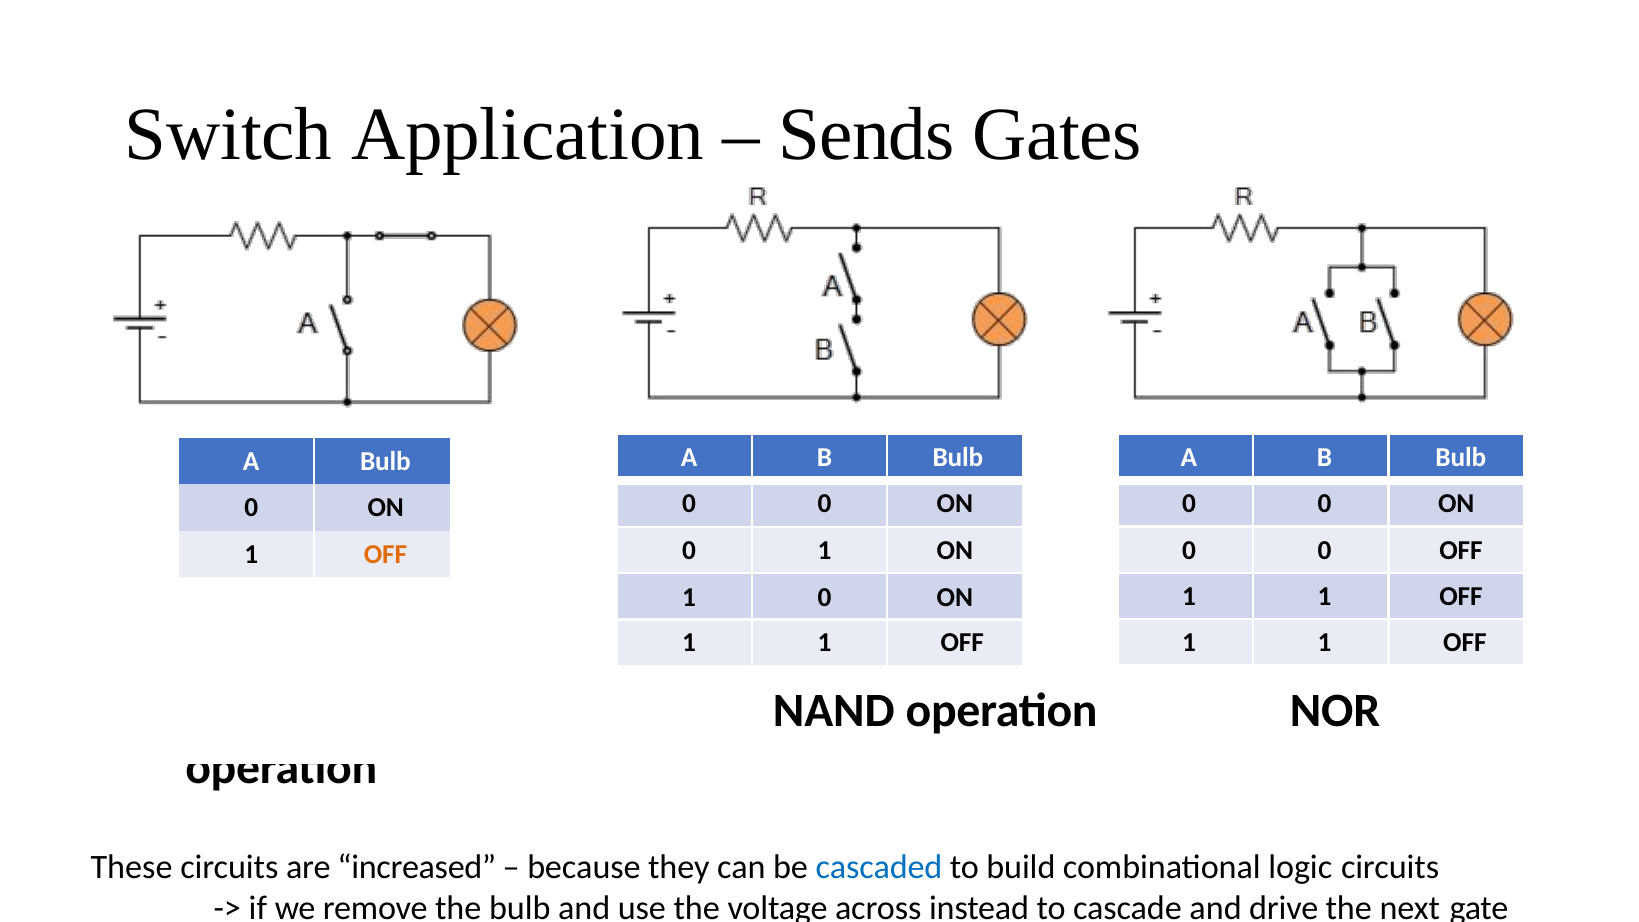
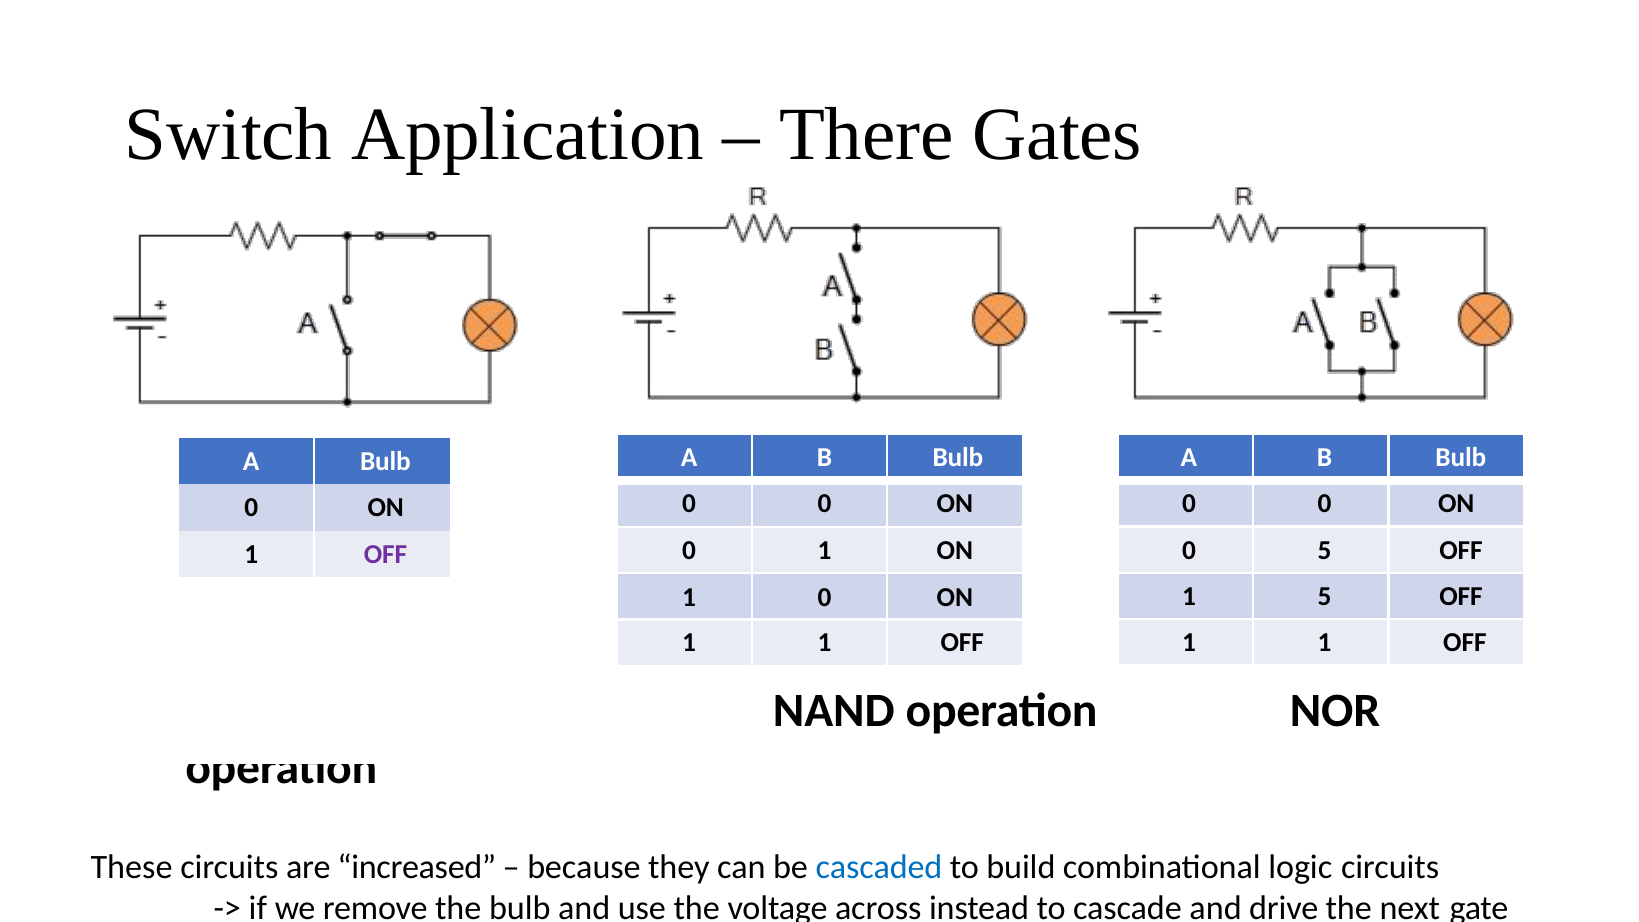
Sends: Sends -> There
0 at (1324, 550): 0 -> 5
OFF at (385, 555) colour: orange -> purple
1 at (1324, 597): 1 -> 5
